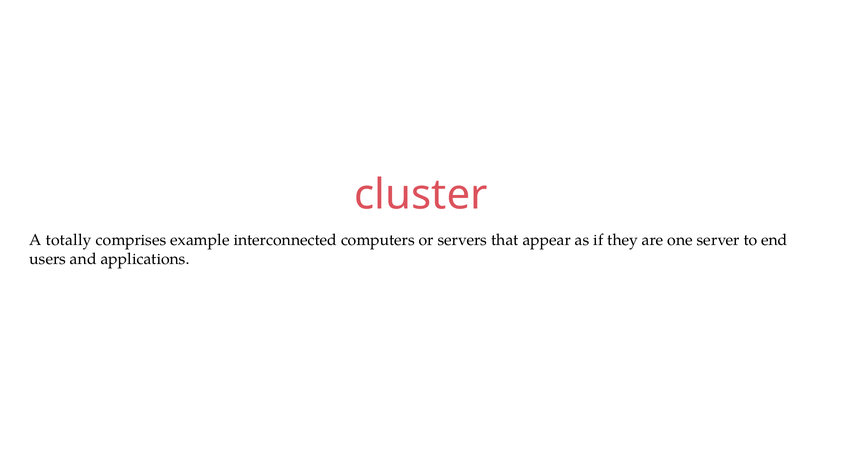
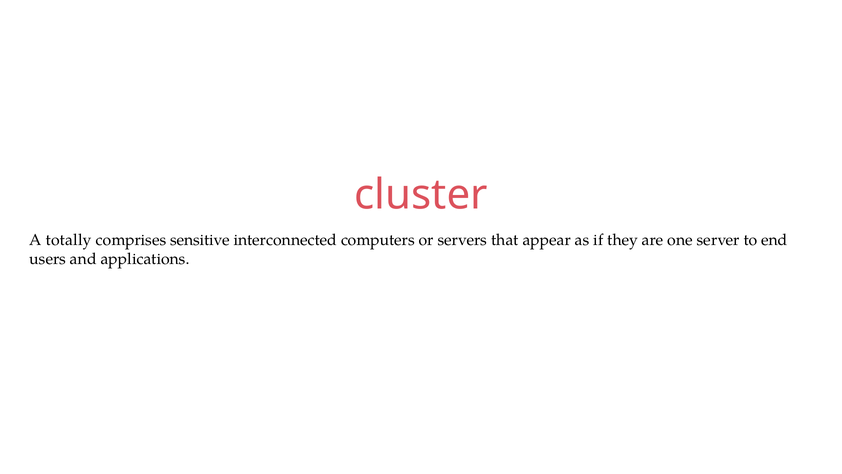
example: example -> sensitive
